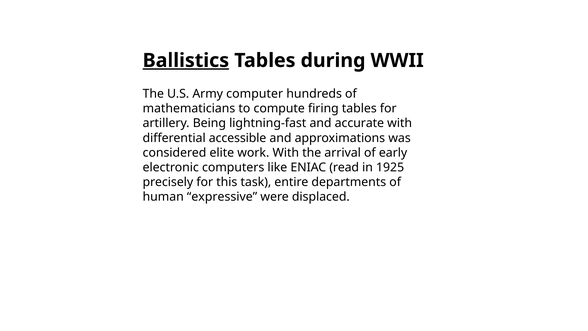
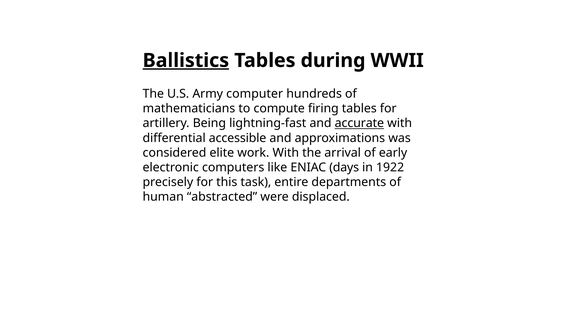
accurate underline: none -> present
read: read -> days
1925: 1925 -> 1922
expressive: expressive -> abstracted
